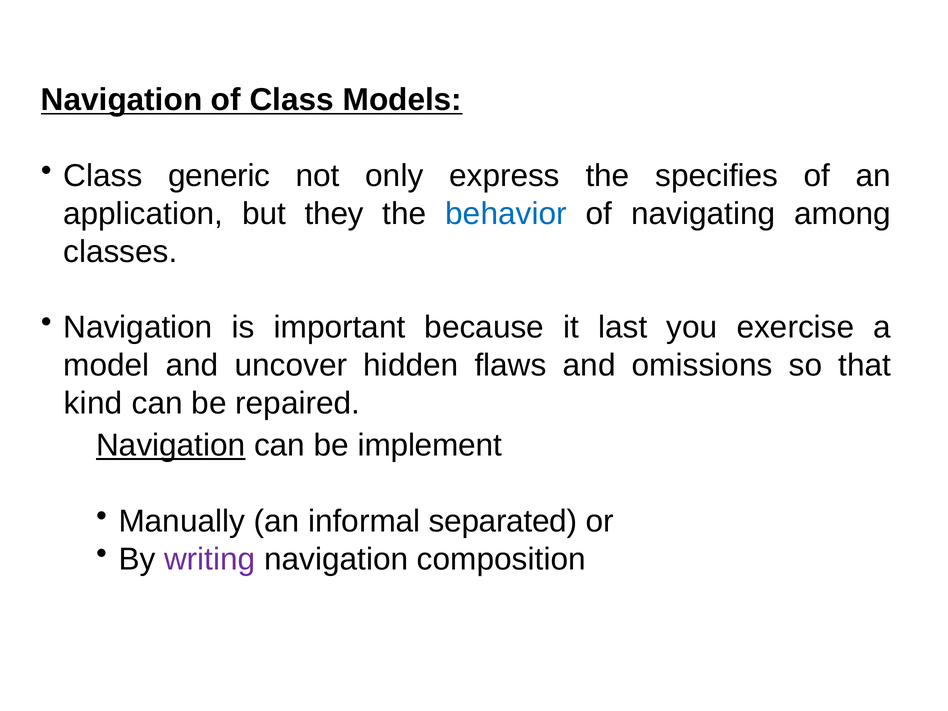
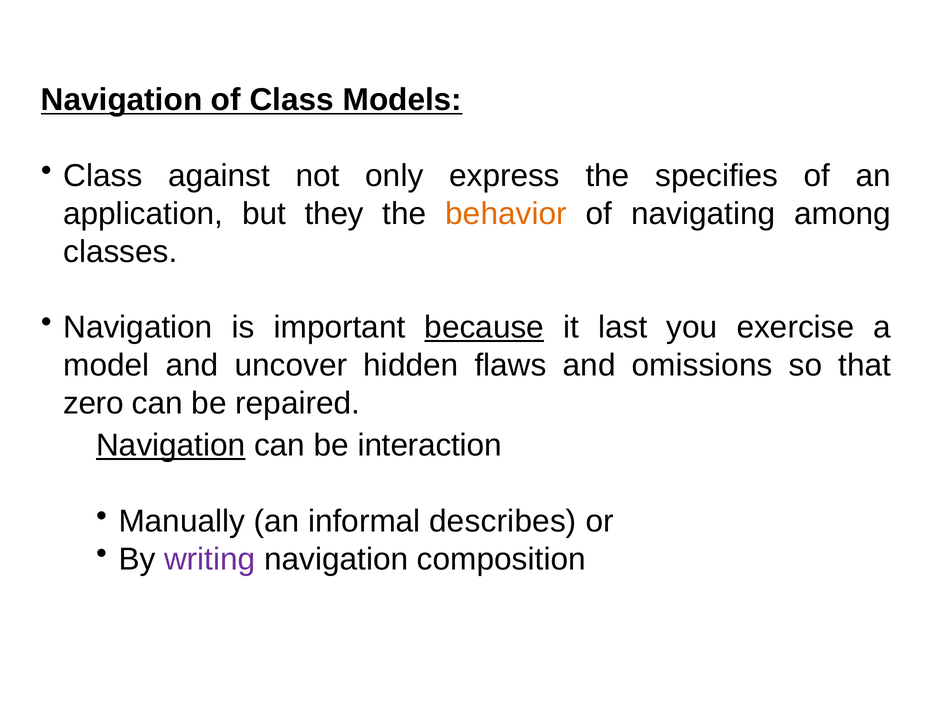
generic: generic -> against
behavior colour: blue -> orange
because underline: none -> present
kind: kind -> zero
implement: implement -> interaction
separated: separated -> describes
